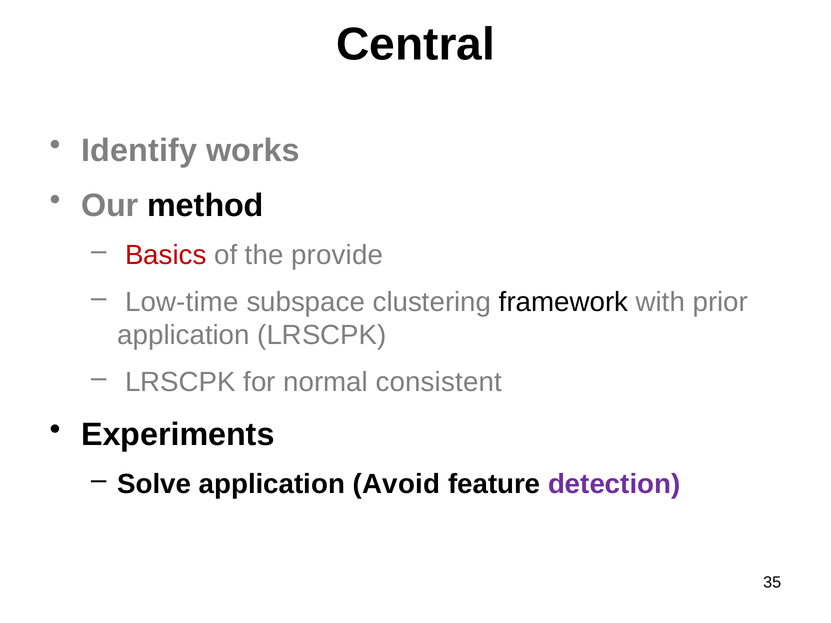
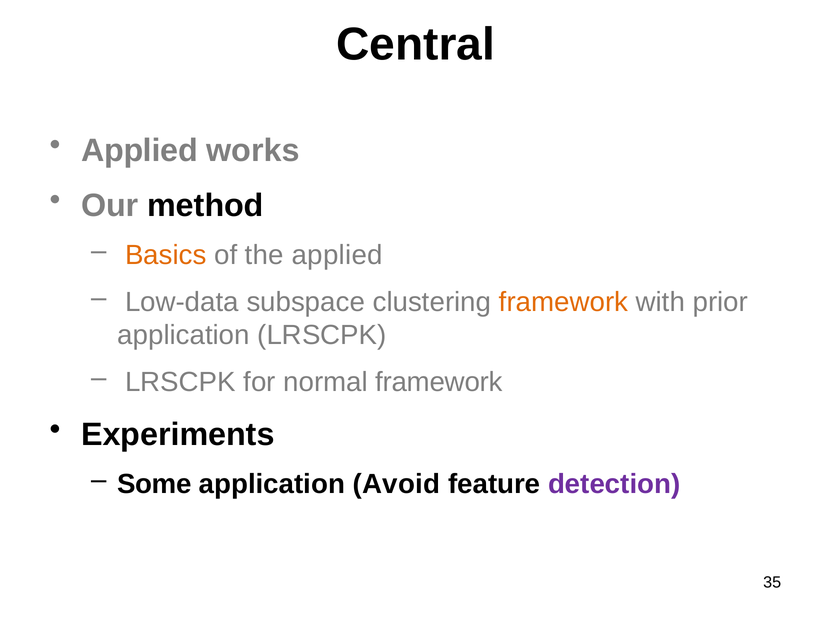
Identify at (139, 150): Identify -> Applied
Basics colour: red -> orange
the provide: provide -> applied
Low-time: Low-time -> Low-data
framework at (563, 302) colour: black -> orange
normal consistent: consistent -> framework
Solve: Solve -> Some
